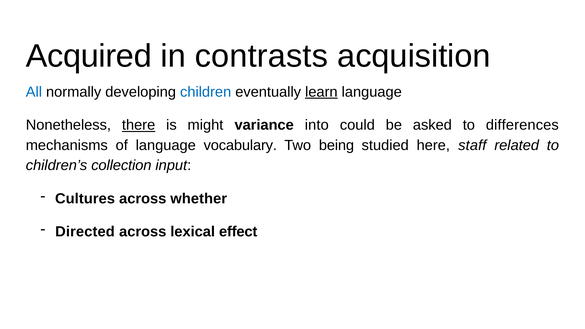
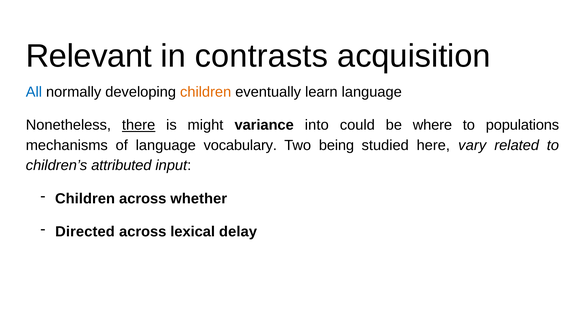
Acquired: Acquired -> Relevant
children at (206, 92) colour: blue -> orange
learn underline: present -> none
asked: asked -> where
differences: differences -> populations
staff: staff -> vary
collection: collection -> attributed
Cultures at (85, 199): Cultures -> Children
effect: effect -> delay
